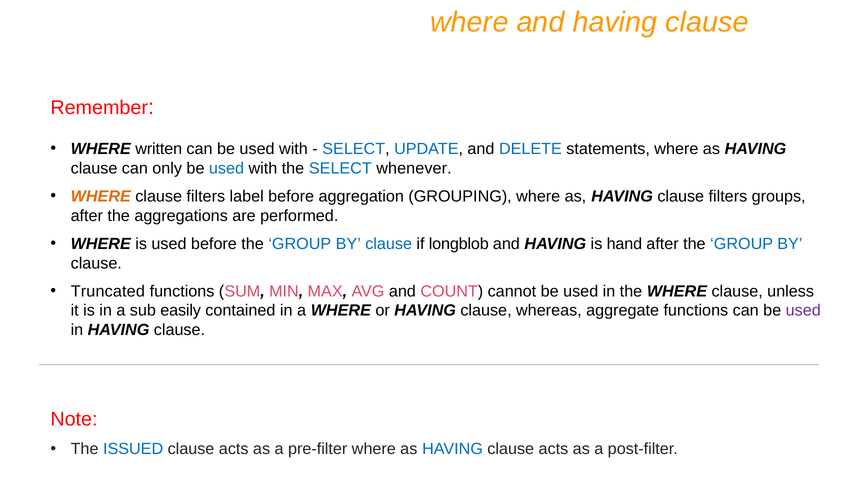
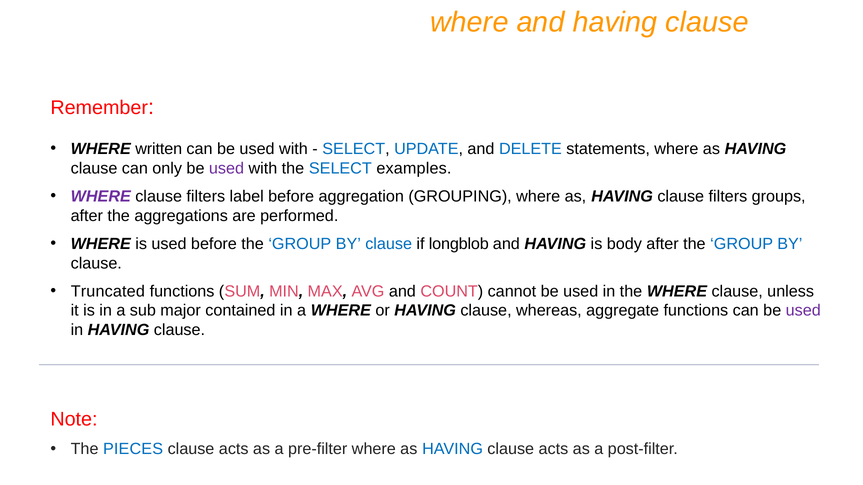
used at (227, 169) colour: blue -> purple
whenever: whenever -> examples
WHERE at (101, 197) colour: orange -> purple
hand: hand -> body
easily: easily -> major
ISSUED: ISSUED -> PIECES
